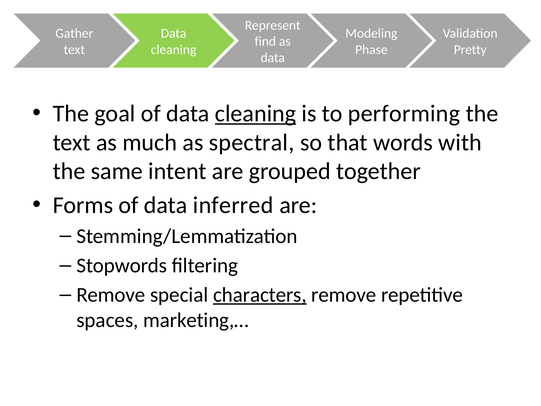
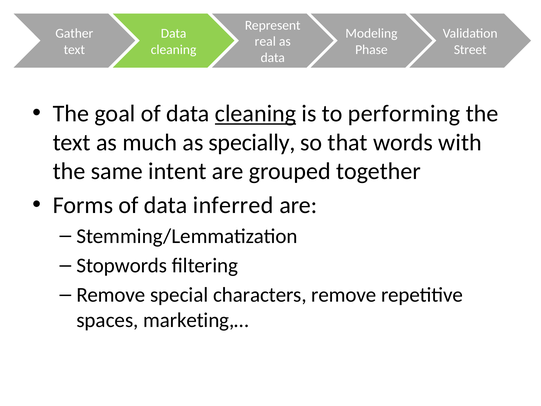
find: find -> real
Pretty: Pretty -> Street
spectral: spectral -> specially
characters underline: present -> none
